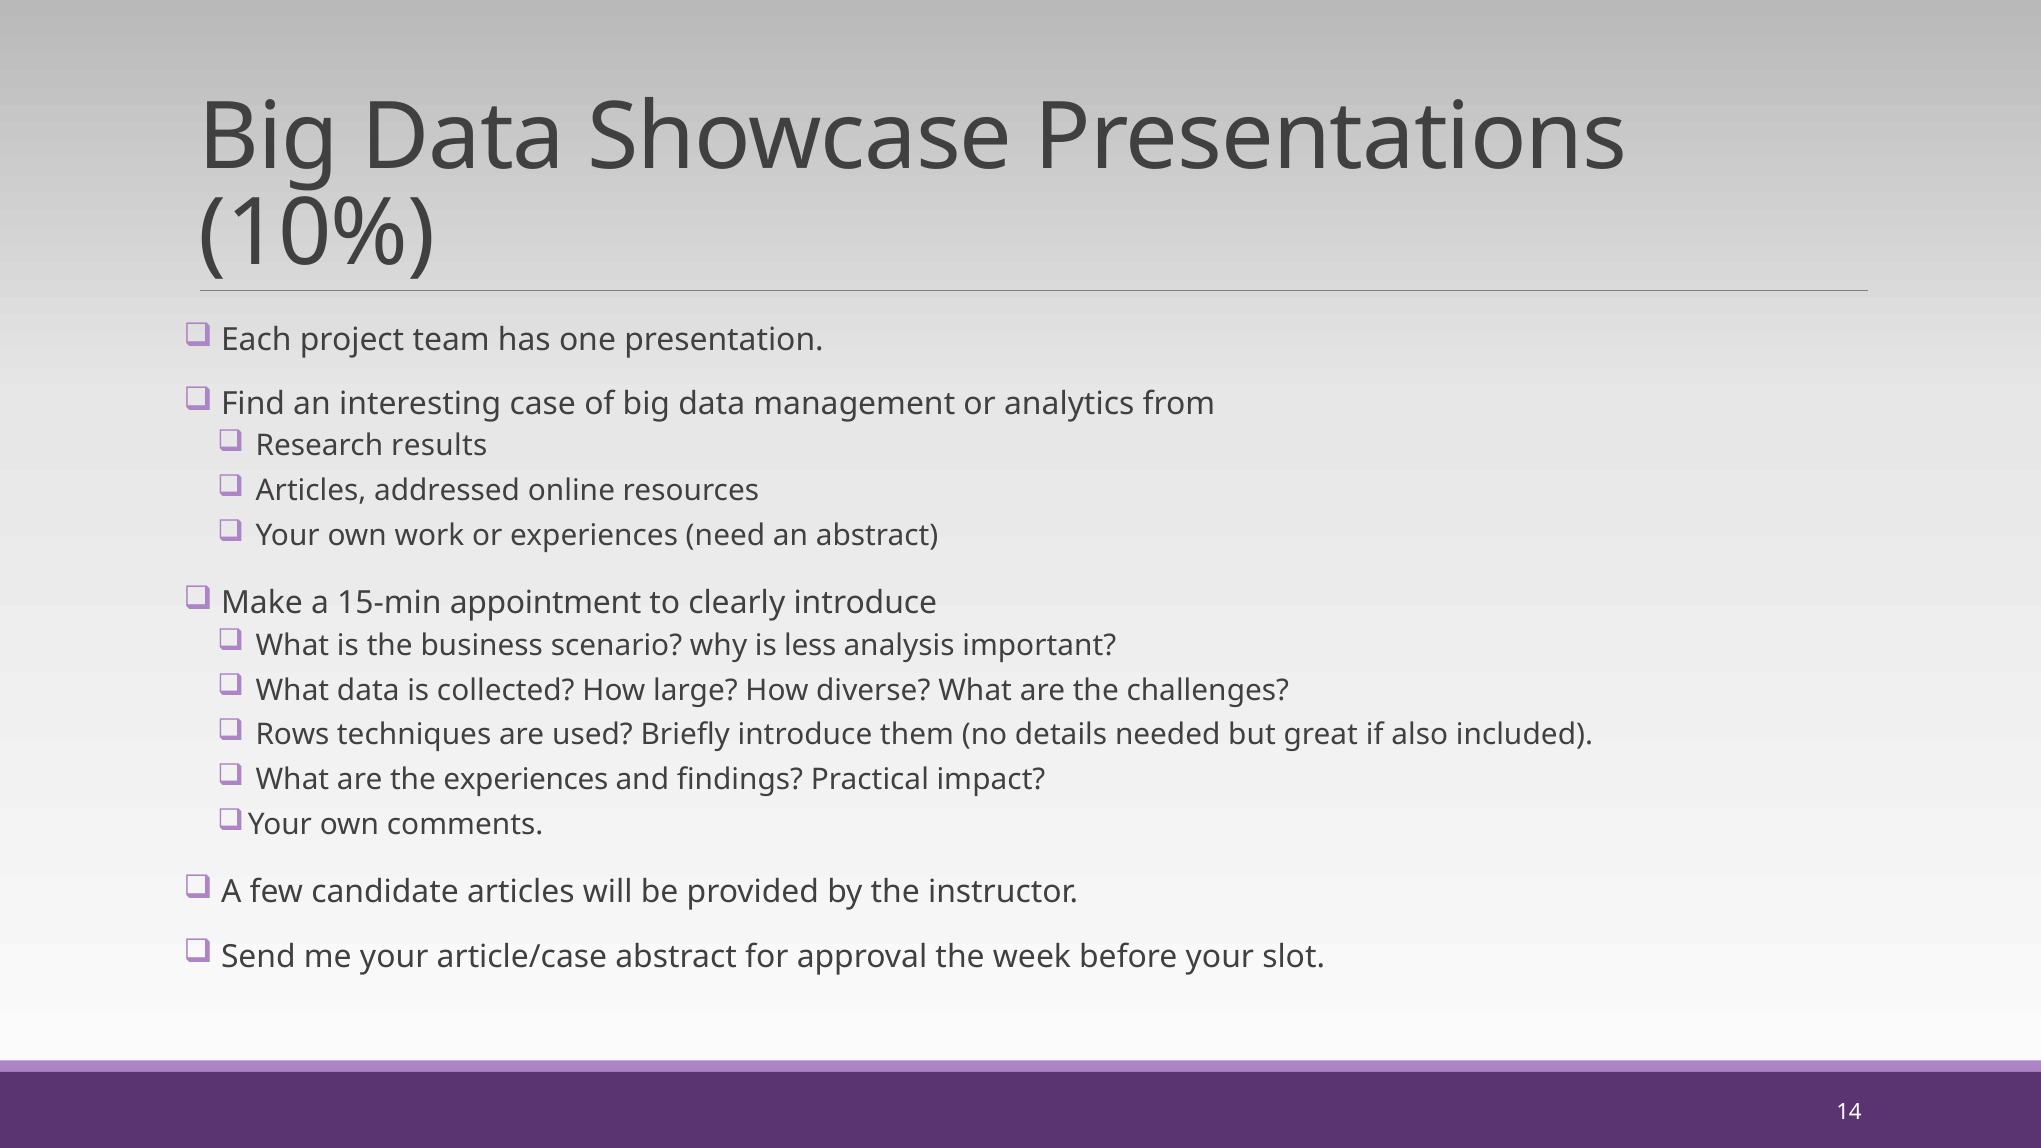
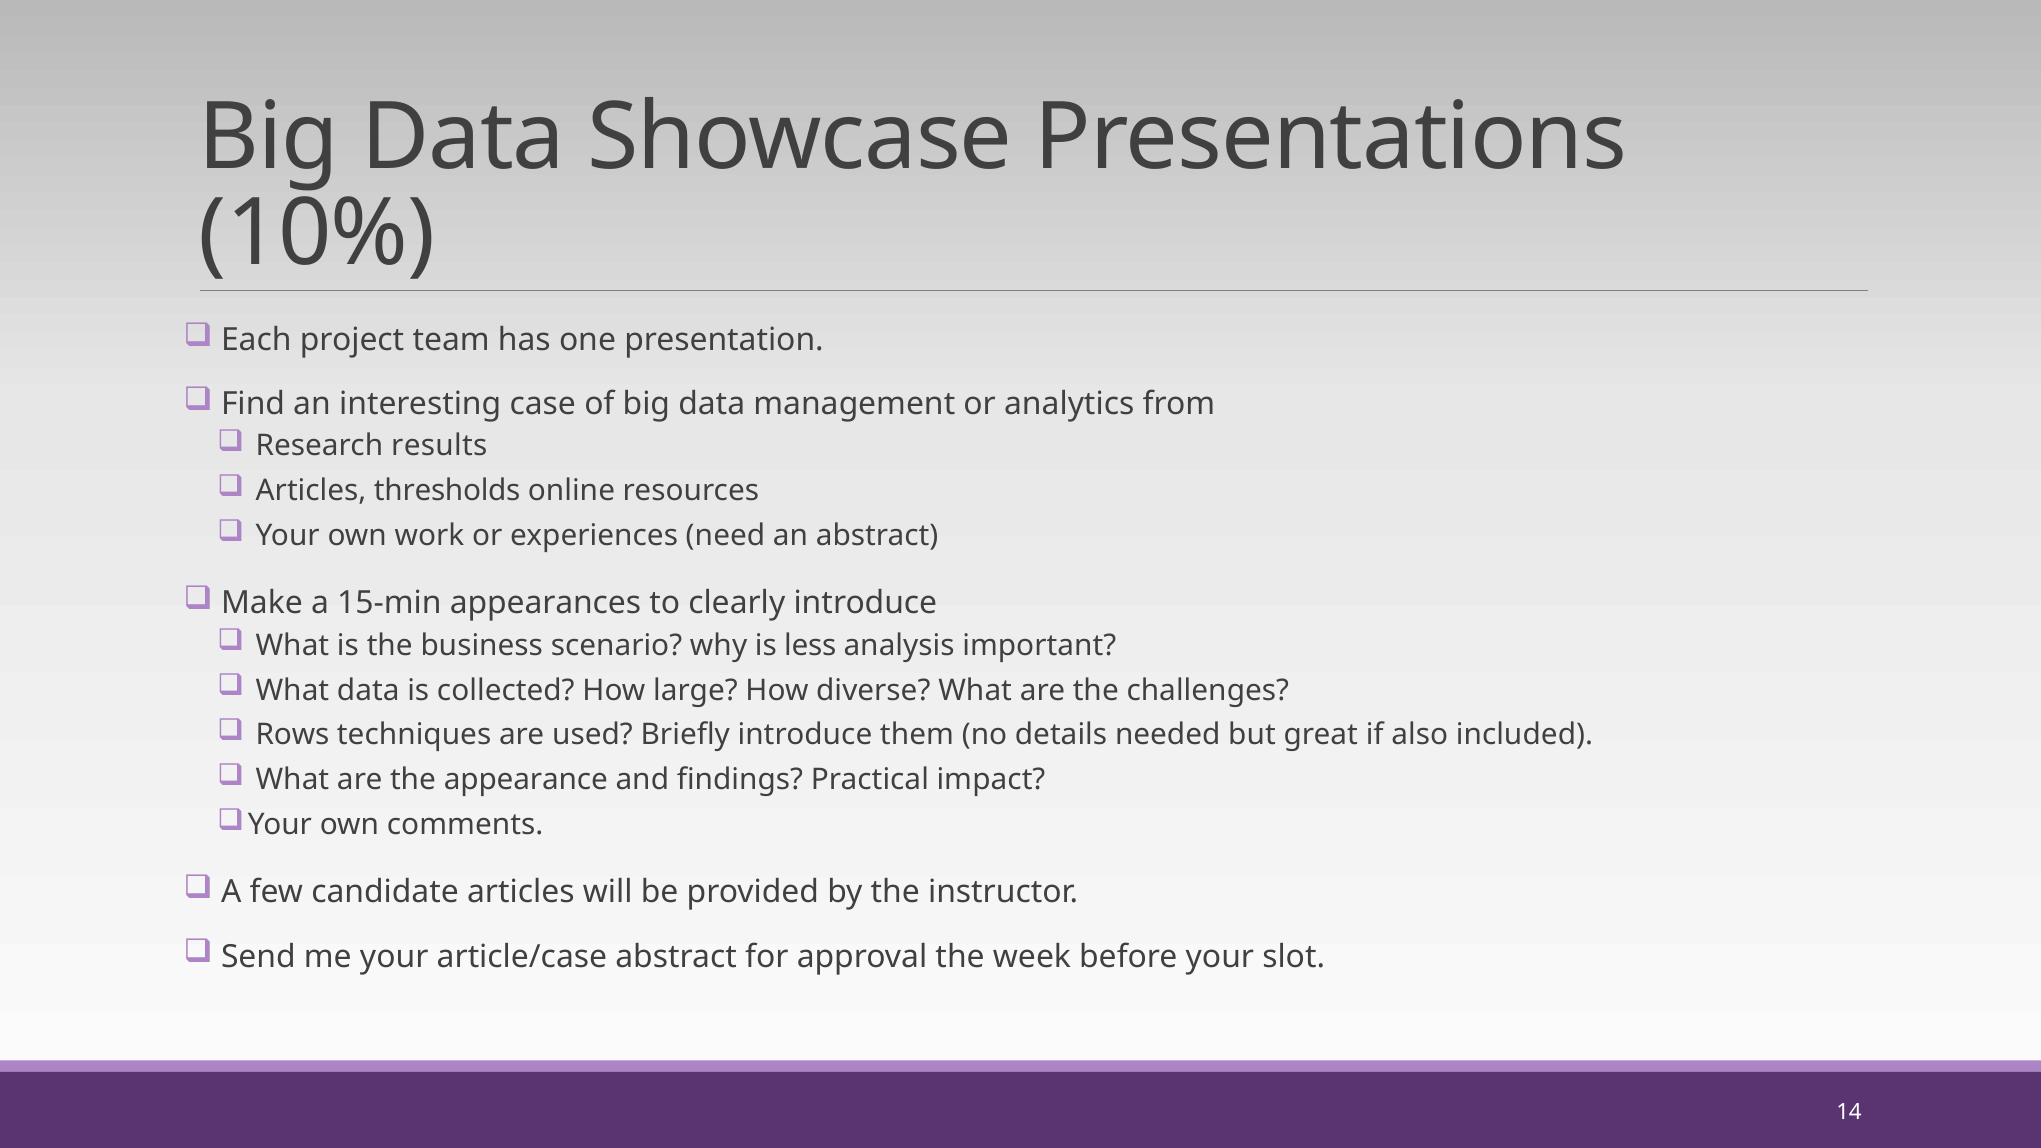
addressed: addressed -> thresholds
appointment: appointment -> appearances
the experiences: experiences -> appearance
